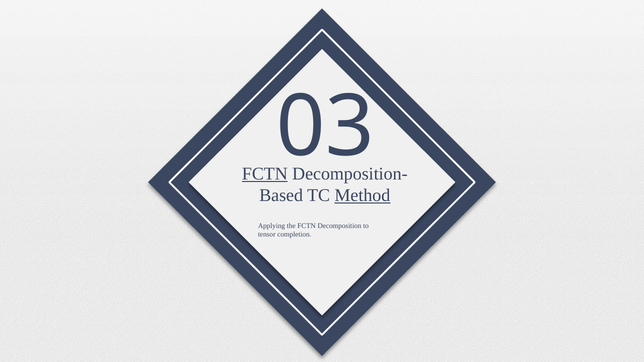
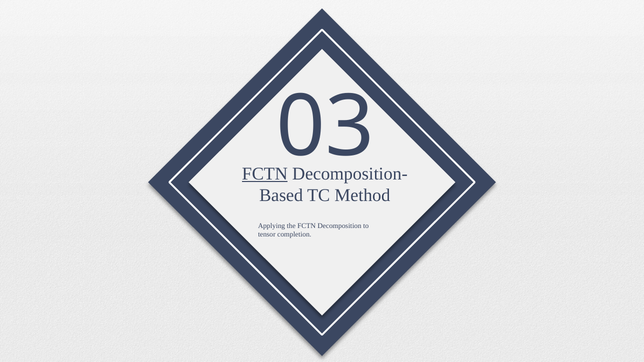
Method underline: present -> none
